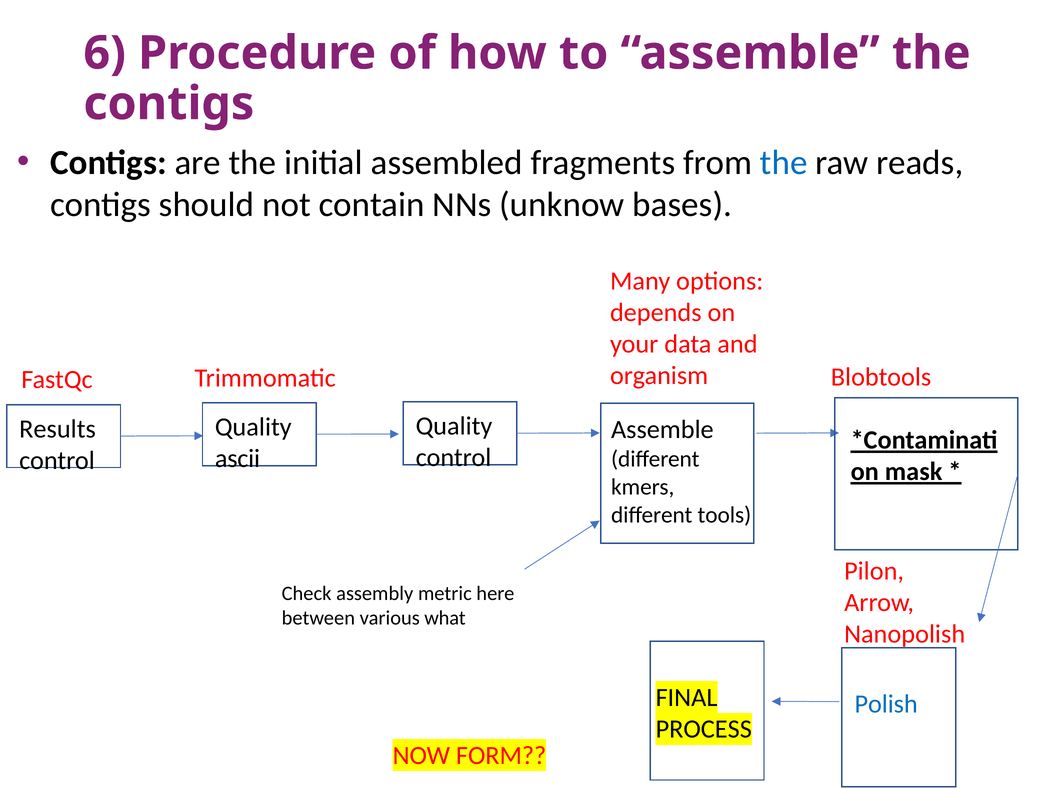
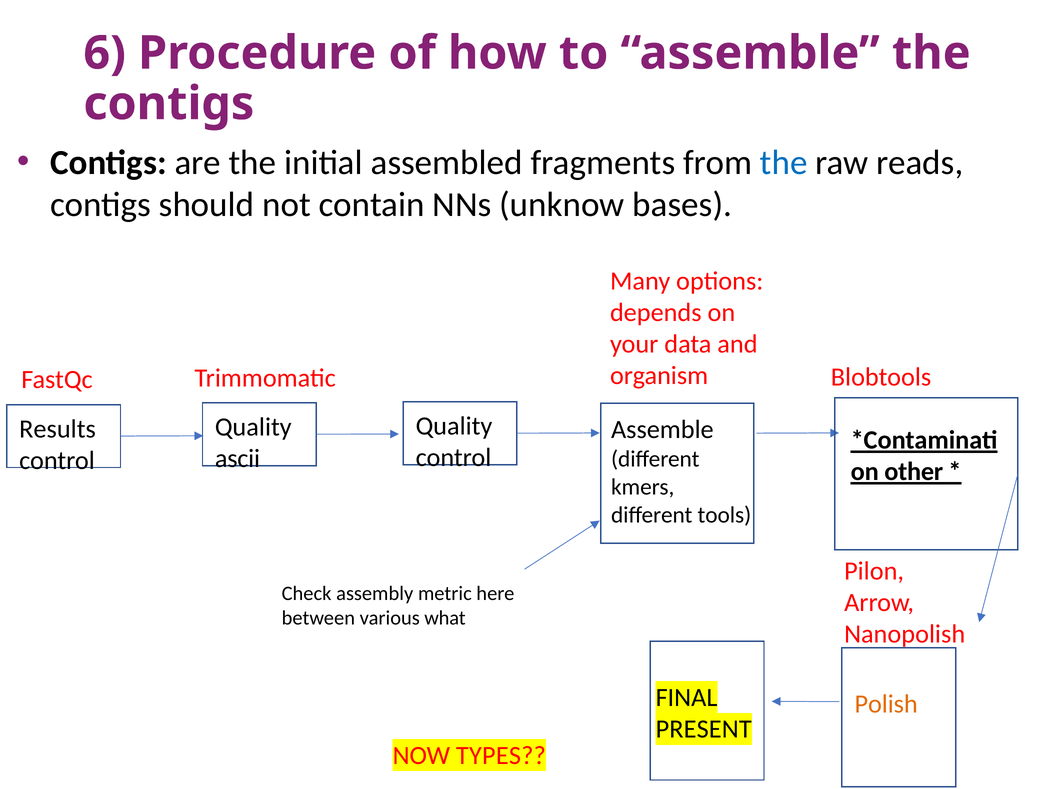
mask: mask -> other
Polish colour: blue -> orange
PROCESS: PROCESS -> PRESENT
FORM: FORM -> TYPES
